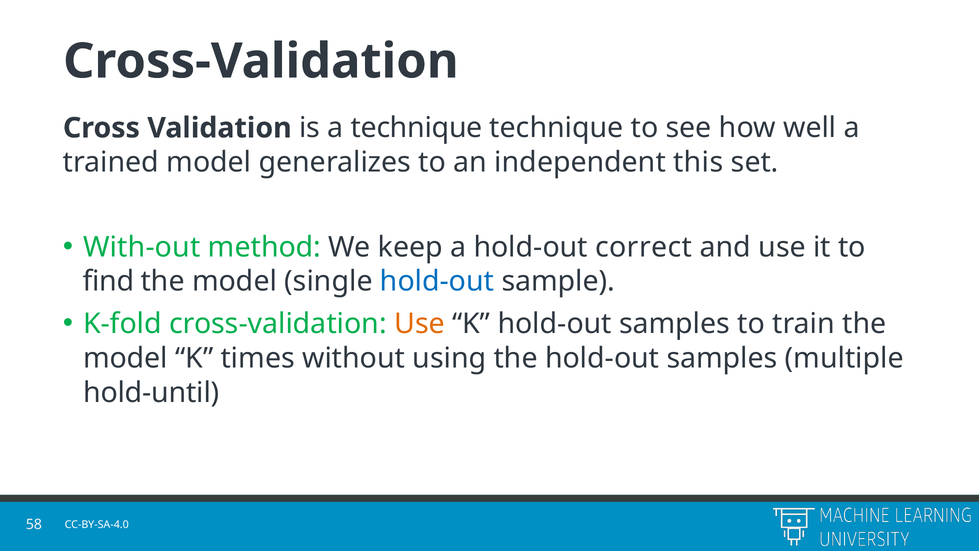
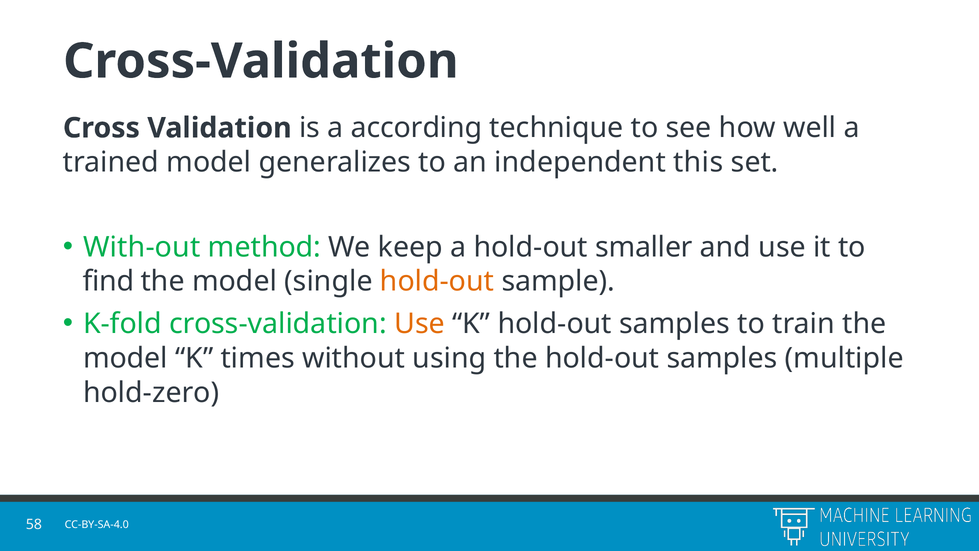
a technique: technique -> according
correct: correct -> smaller
hold-out at (437, 281) colour: blue -> orange
hold-until: hold-until -> hold-zero
